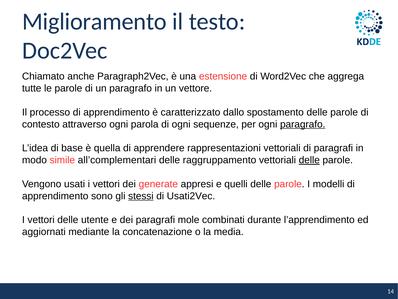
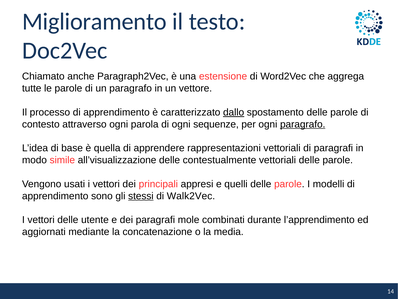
dallo underline: none -> present
all’complementari: all’complementari -> all’visualizzazione
raggruppamento: raggruppamento -> contestualmente
delle at (309, 160) underline: present -> none
generate: generate -> principali
Usati2Vec: Usati2Vec -> Walk2Vec
